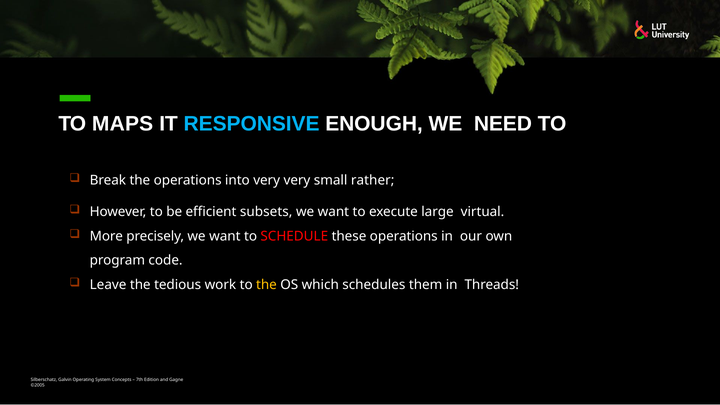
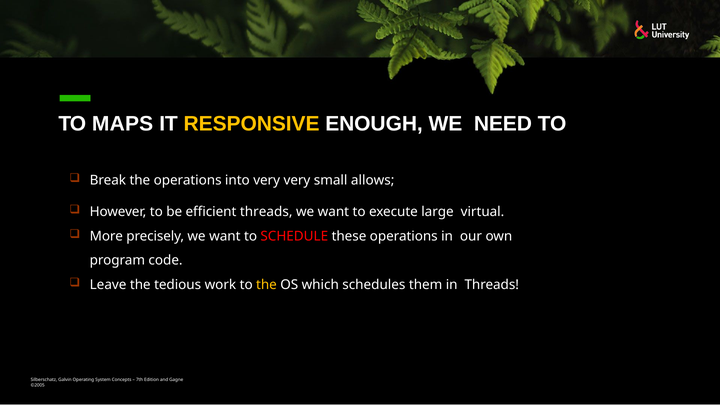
RESPONSIVE colour: light blue -> yellow
rather: rather -> allows
efficient subsets: subsets -> threads
